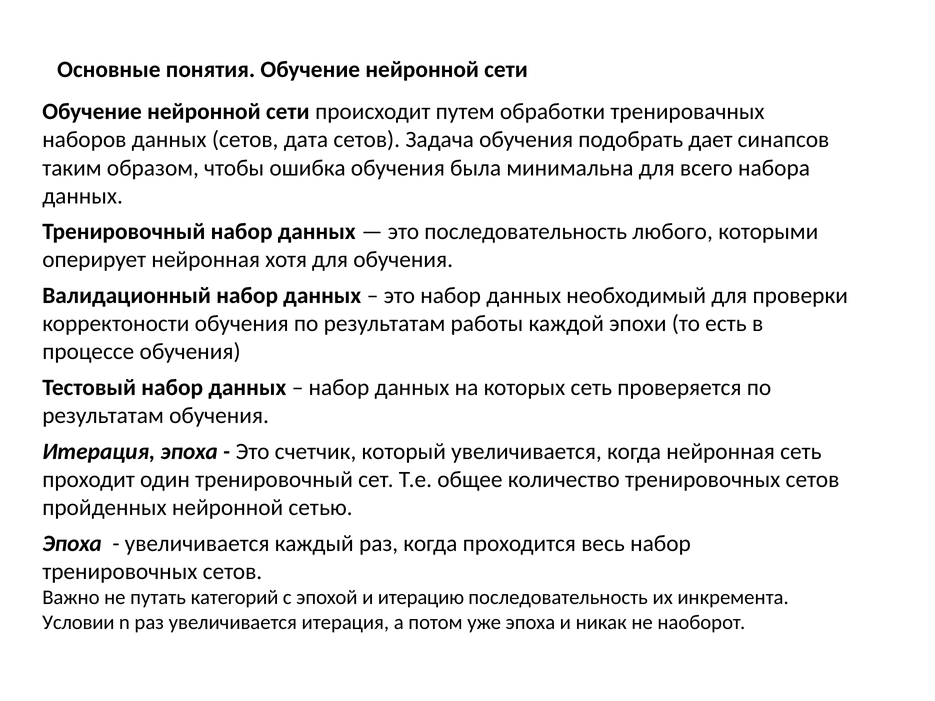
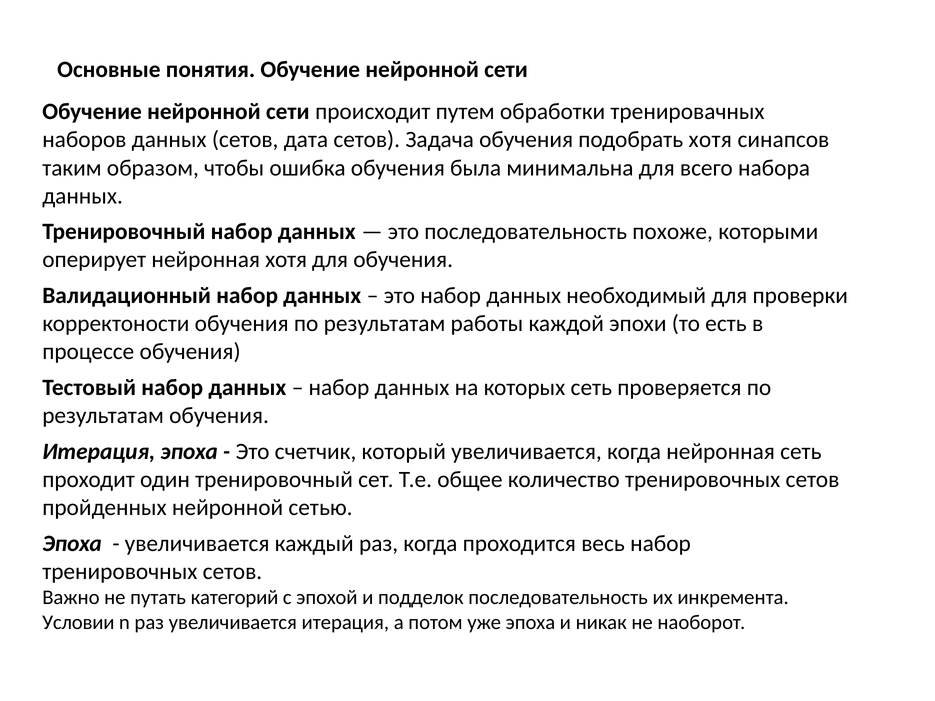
подобрать дает: дает -> хотя
любого: любого -> похоже
итерацию: итерацию -> подделок
